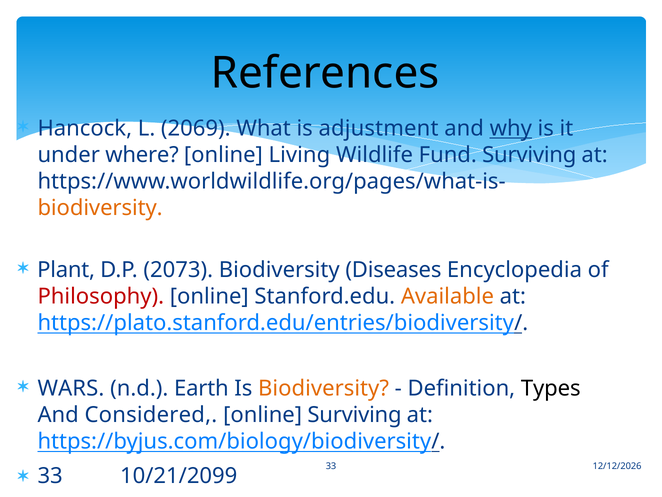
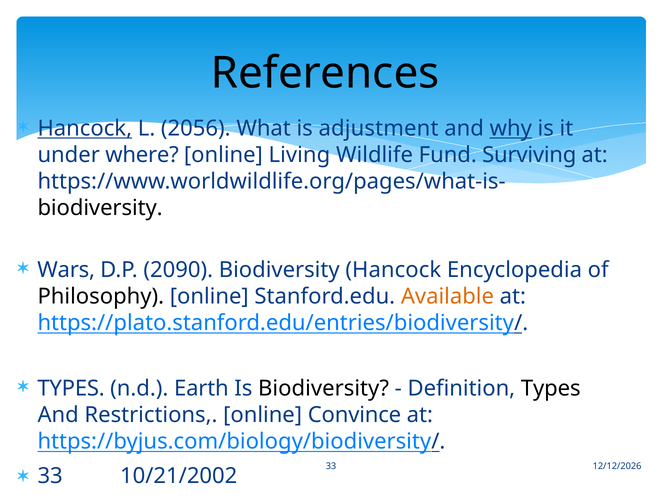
Hancock at (85, 128) underline: none -> present
2069: 2069 -> 2056
biodiversity at (100, 208) colour: orange -> black
Plant: Plant -> Wars
2073: 2073 -> 2090
Biodiversity Diseases: Diseases -> Hancock
Philosophy colour: red -> black
WARS at (71, 388): WARS -> TYPES
Biodiversity at (324, 388) colour: orange -> black
Considered: Considered -> Restrictions
online Surviving: Surviving -> Convince
10/21/2099: 10/21/2099 -> 10/21/2002
